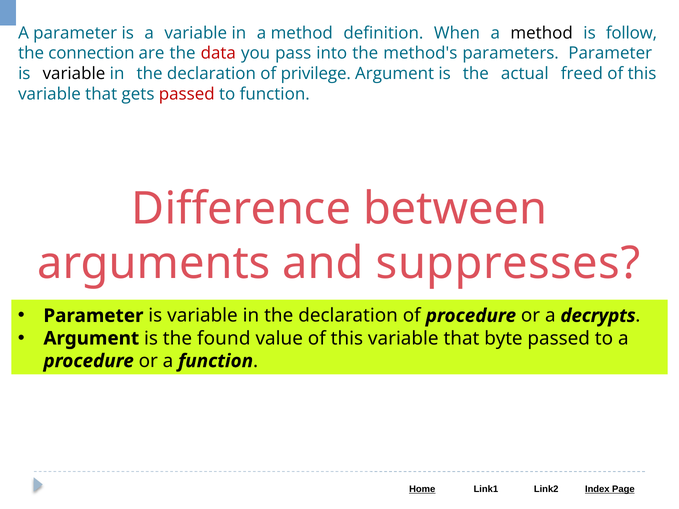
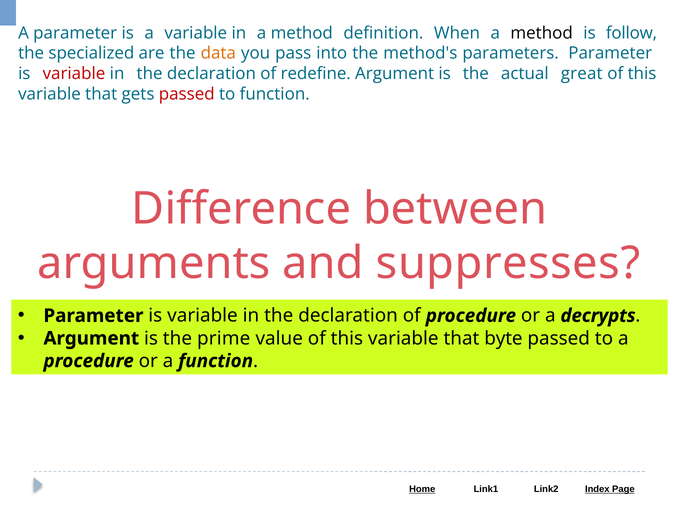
connection: connection -> specialized
data colour: red -> orange
variable at (74, 74) colour: black -> red
privilege: privilege -> redefine
freed: freed -> great
found: found -> prime
